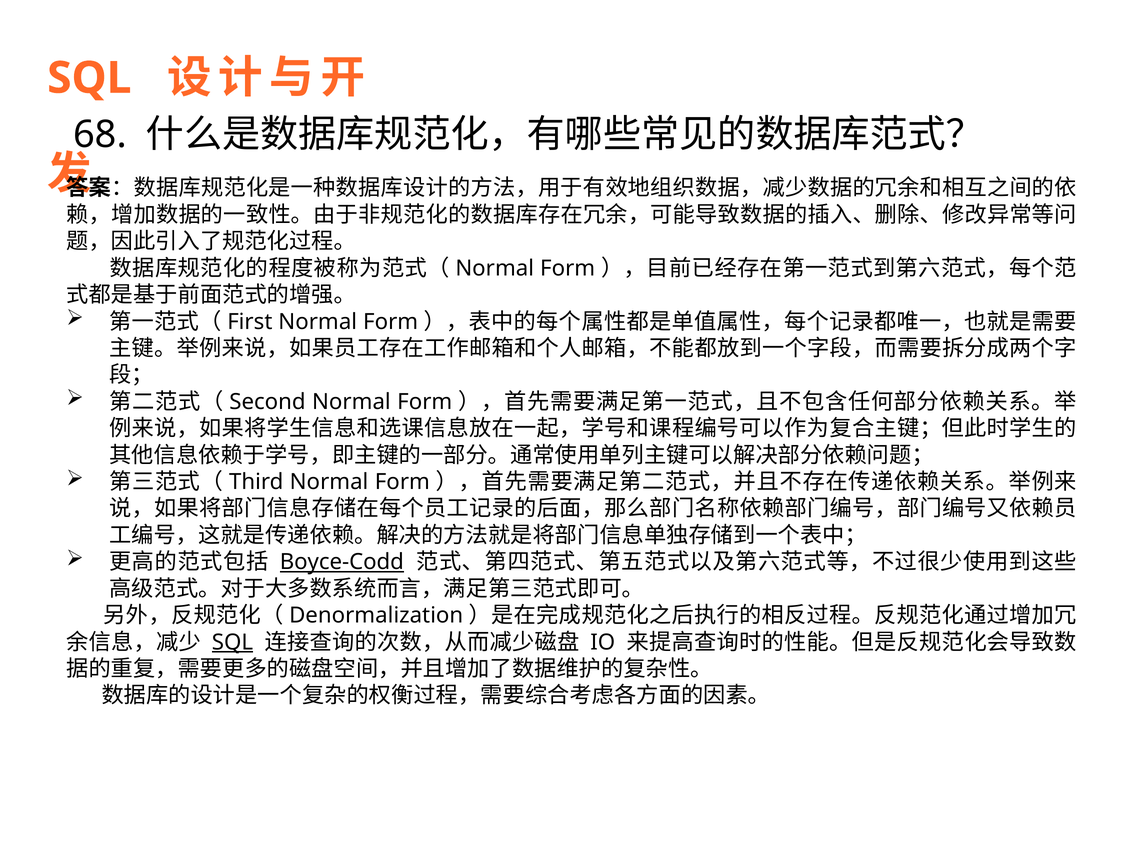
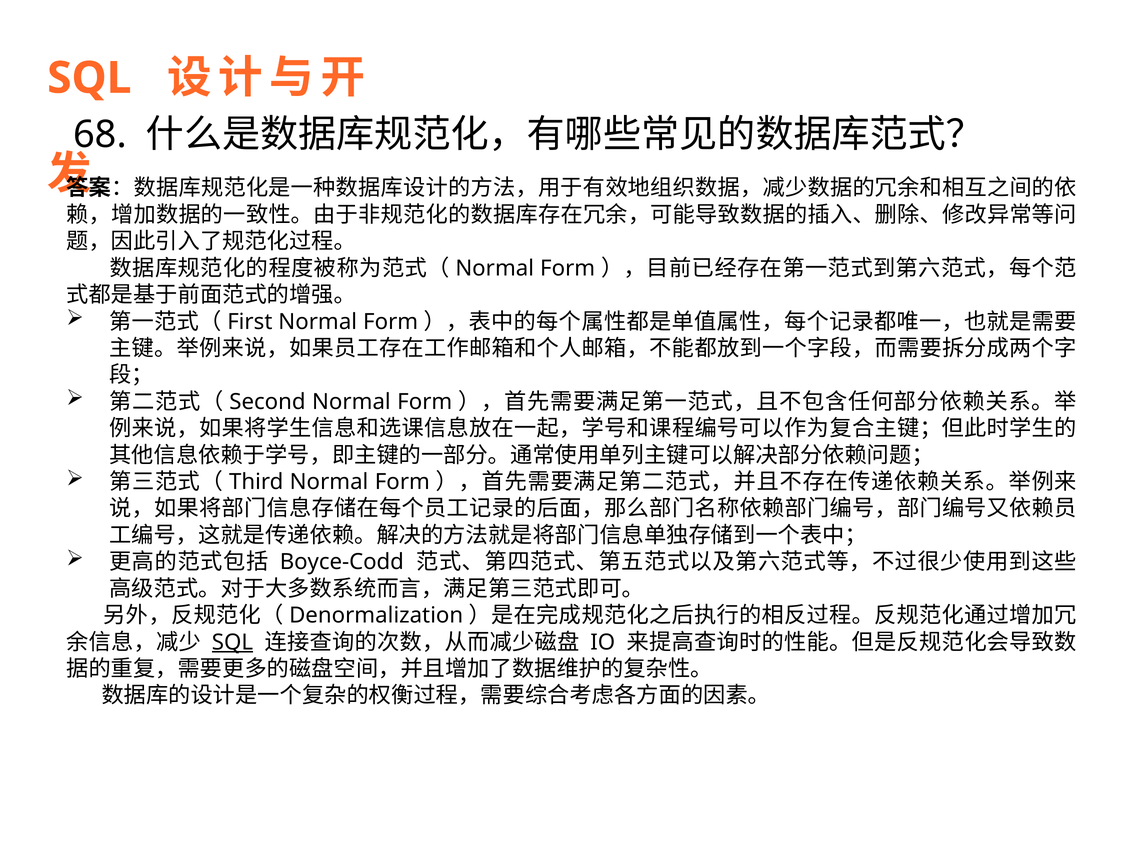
Boyce-Codd underline: present -> none
